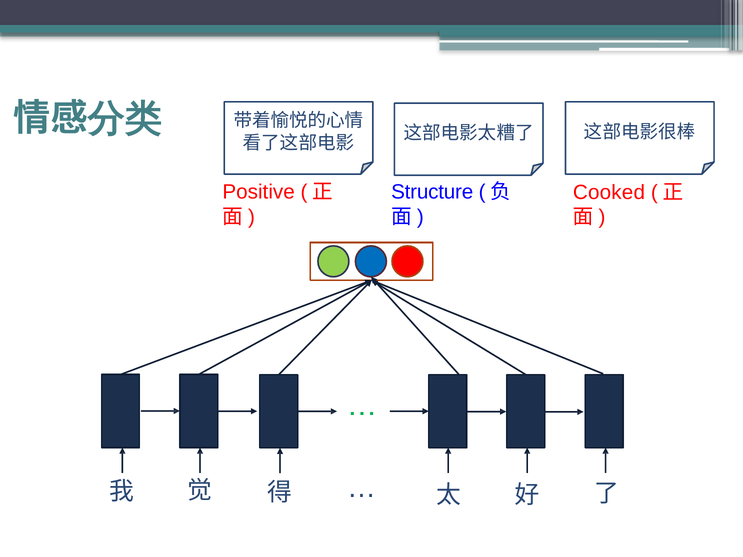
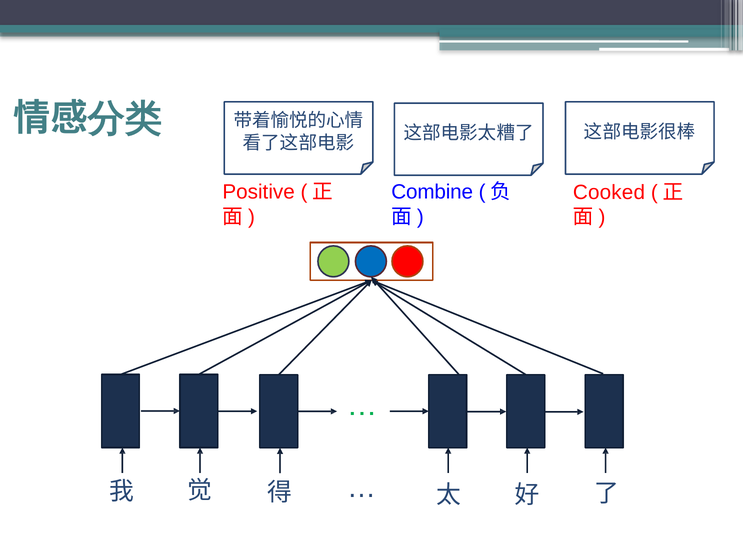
Structure: Structure -> Combine
